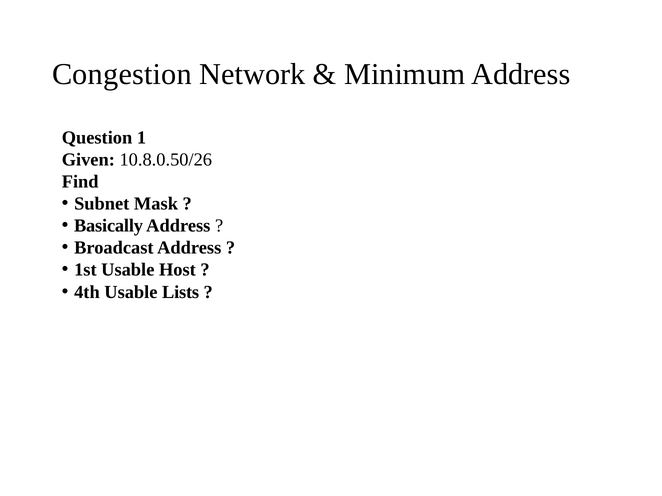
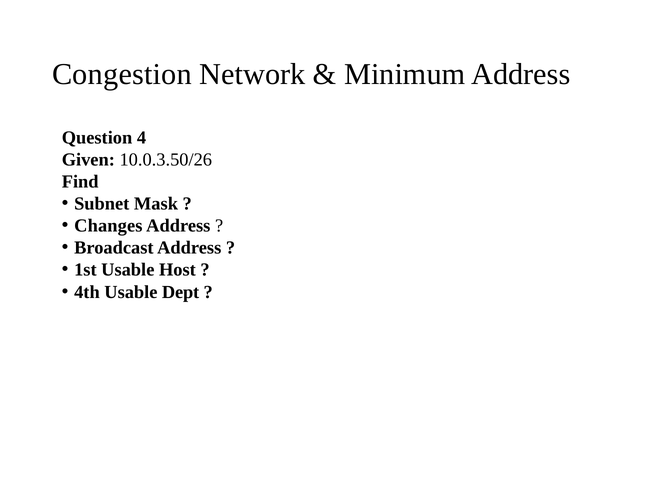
1: 1 -> 4
10.8.0.50/26: 10.8.0.50/26 -> 10.0.3.50/26
Basically: Basically -> Changes
Lists: Lists -> Dept
